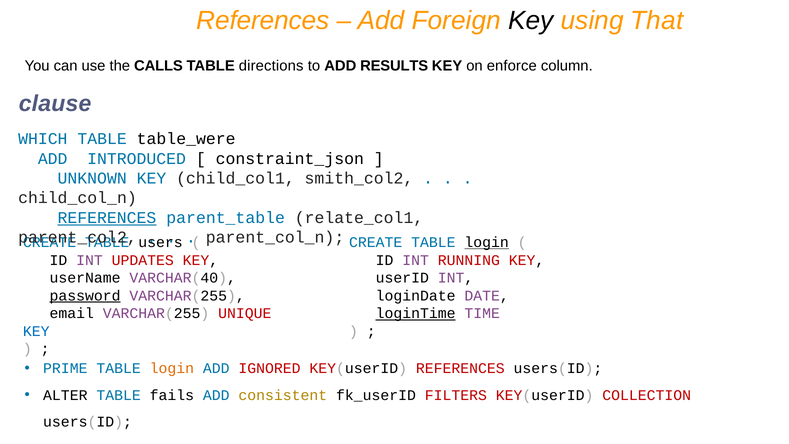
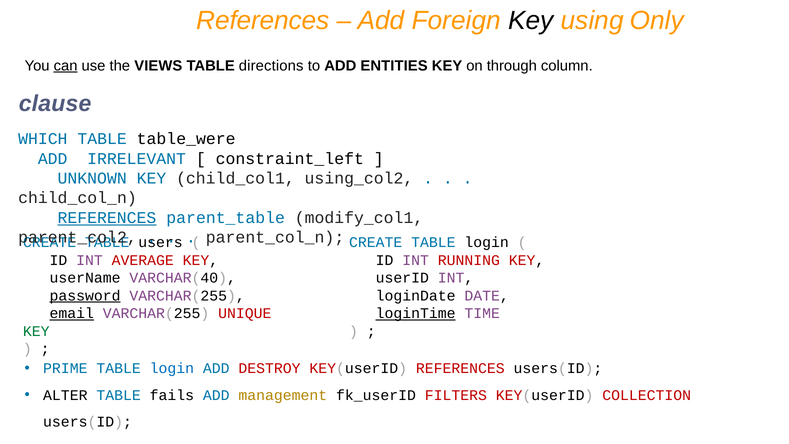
That: That -> Only
can underline: none -> present
CALLS: CALLS -> VIEWS
RESULTS: RESULTS -> ENTITIES
enforce: enforce -> through
INTRODUCED: INTRODUCED -> IRRELEVANT
constraint_json: constraint_json -> constraint_left
smith_col2: smith_col2 -> using_col2
relate_col1: relate_col1 -> modify_col1
login at (487, 242) underline: present -> none
UPDATES: UPDATES -> AVERAGE
email underline: none -> present
KEY at (36, 331) colour: blue -> green
login at (172, 368) colour: orange -> blue
IGNORED: IGNORED -> DESTROY
consistent: consistent -> management
